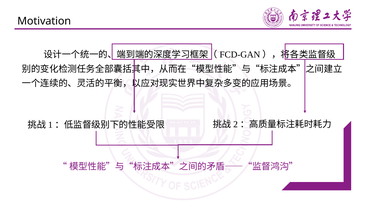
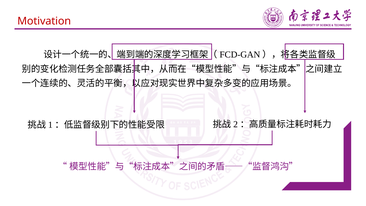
Motivation colour: black -> red
